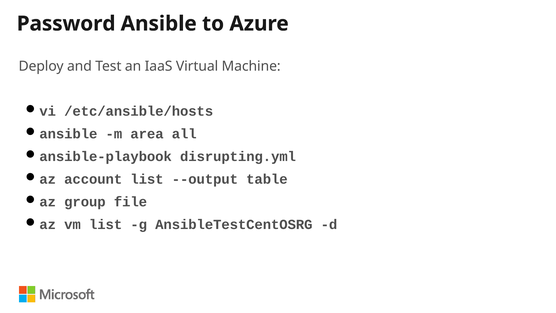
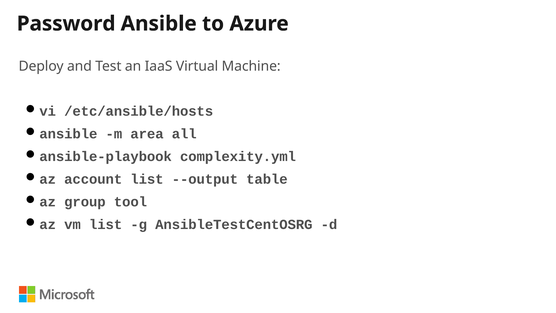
disrupting.yml: disrupting.yml -> complexity.yml
file: file -> tool
